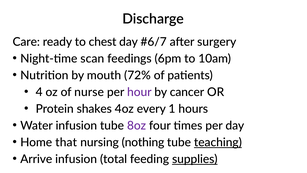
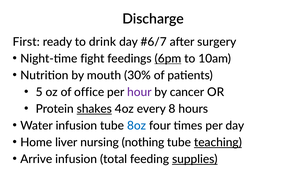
Care: Care -> First
chest: chest -> drink
scan: scan -> fight
6pm underline: none -> present
72%: 72% -> 30%
4: 4 -> 5
nurse: nurse -> office
shakes underline: none -> present
1: 1 -> 8
8oz colour: purple -> blue
that: that -> liver
